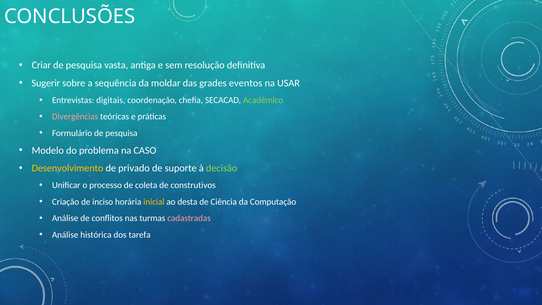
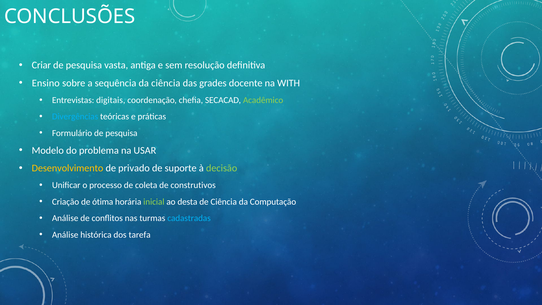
Sugerir: Sugerir -> Ensino
da moldar: moldar -> ciência
eventos: eventos -> docente
USAR: USAR -> WITH
Divergências colour: pink -> light blue
CASO: CASO -> USAR
inciso: inciso -> ótima
inicial colour: yellow -> light green
cadastradas colour: pink -> light blue
